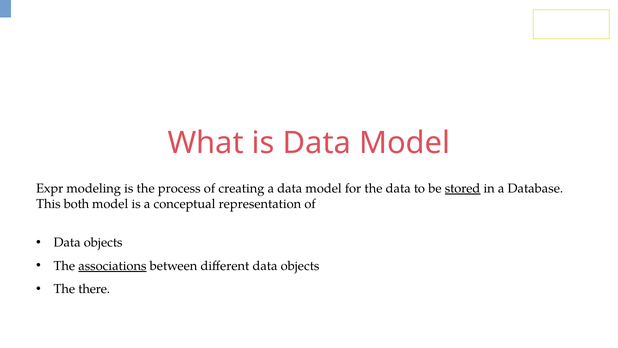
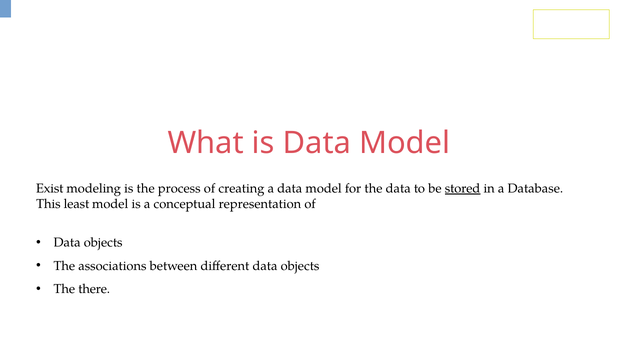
Expr: Expr -> Exist
both: both -> least
associations underline: present -> none
